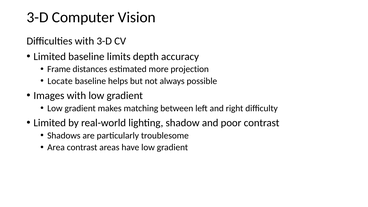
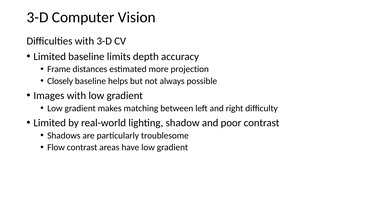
Locate: Locate -> Closely
Area: Area -> Flow
